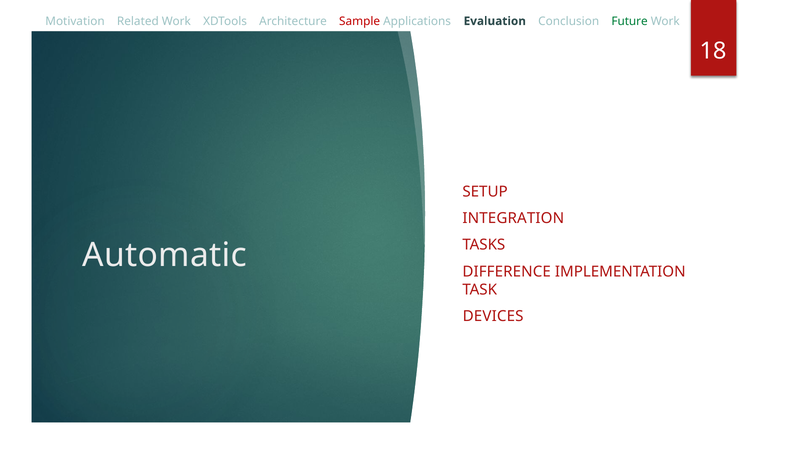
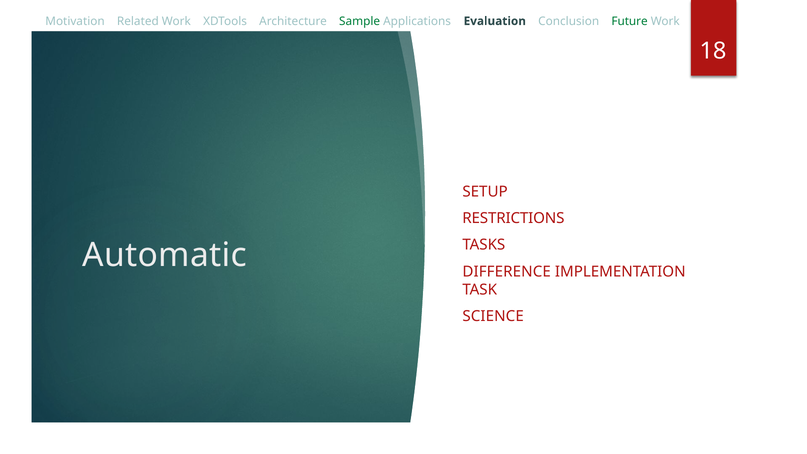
Sample colour: red -> green
INTEGRATION: INTEGRATION -> RESTRICTIONS
DEVICES: DEVICES -> SCIENCE
